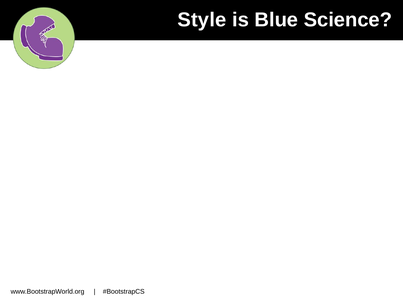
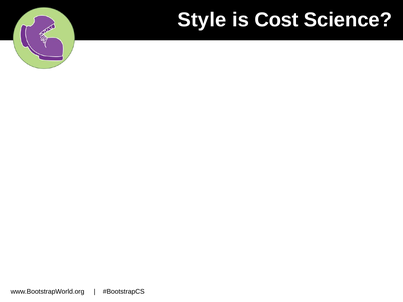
Blue: Blue -> Cost
